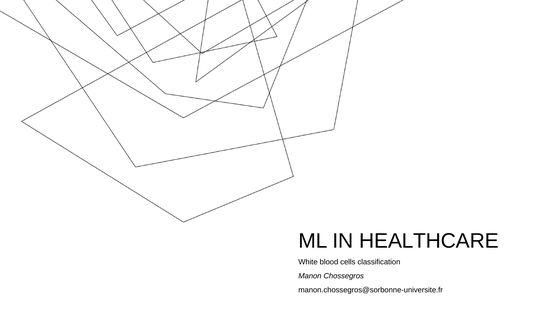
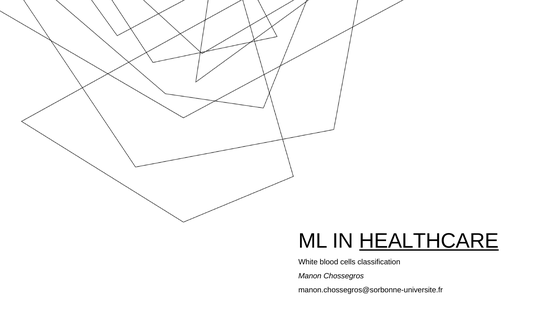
HEALTHCARE underline: none -> present
